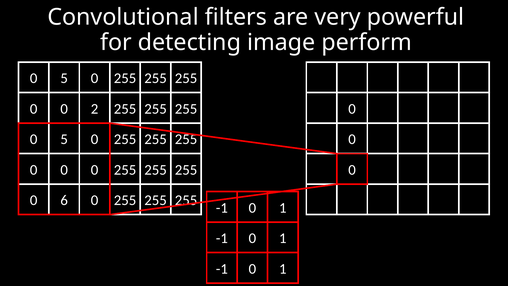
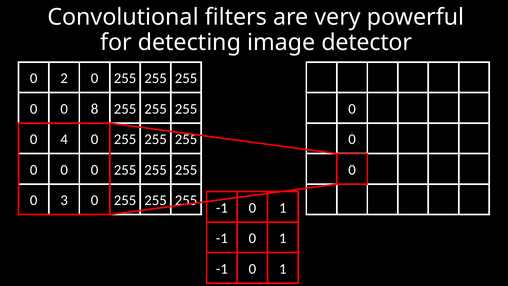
perform: perform -> detector
5 at (64, 78): 5 -> 2
2: 2 -> 8
5 at (64, 139): 5 -> 4
6: 6 -> 3
